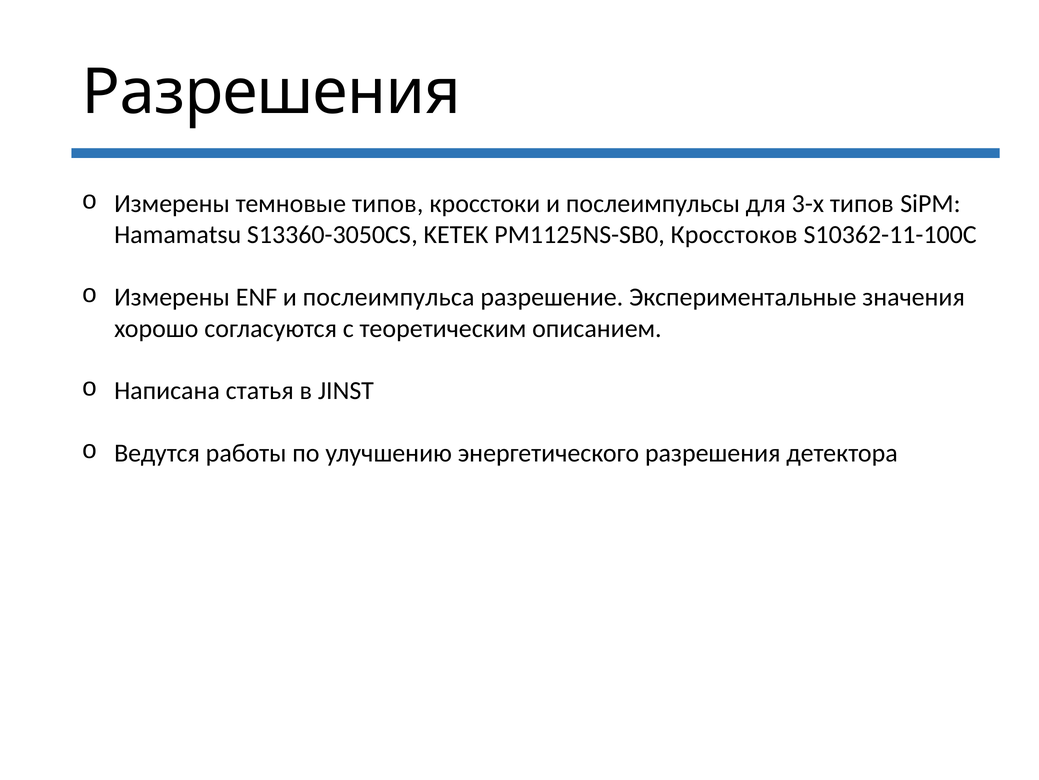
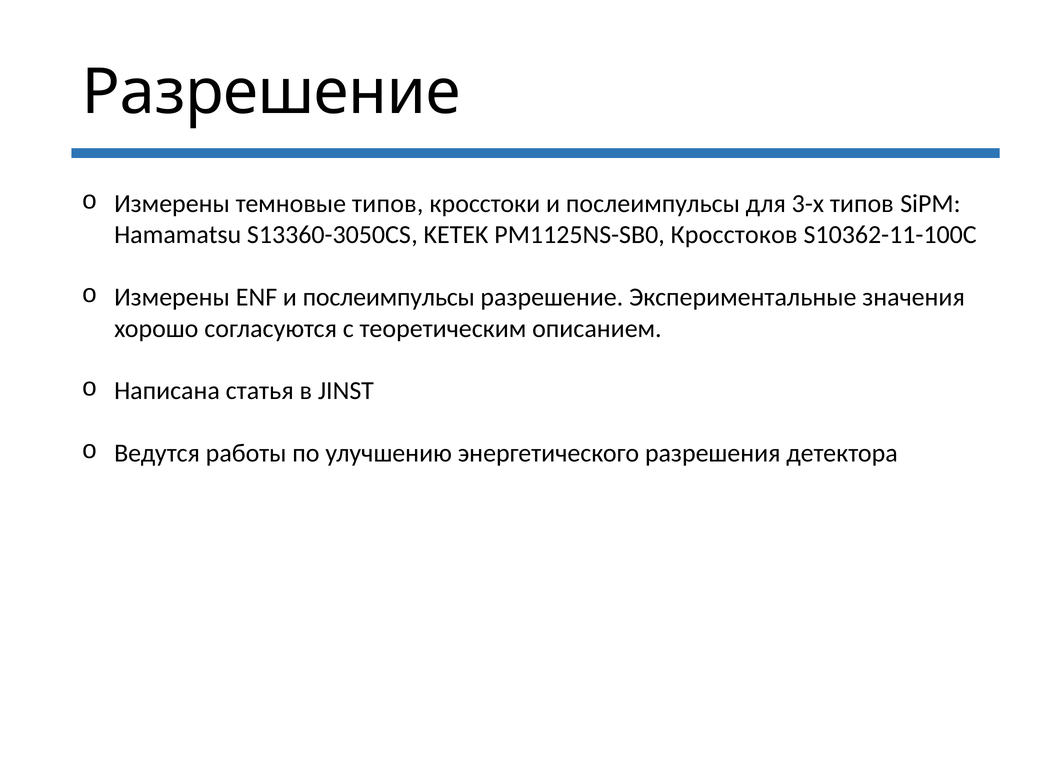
Разрешения at (271, 92): Разрешения -> Разрешение
ENF и послеимпульса: послеимпульса -> послеимпульсы
